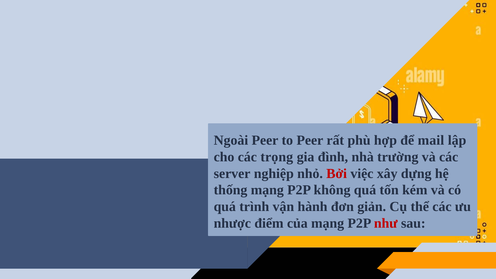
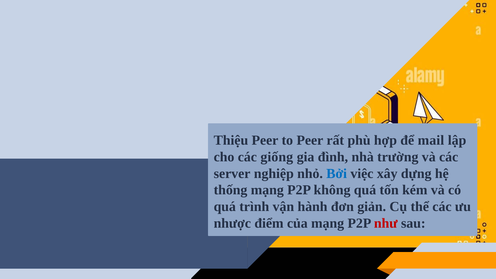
Ngoài: Ngoài -> Thiệu
trọng: trọng -> giống
Bởi colour: red -> blue
